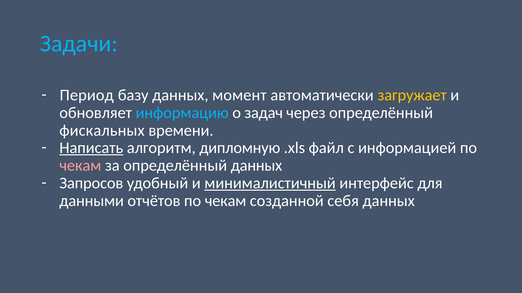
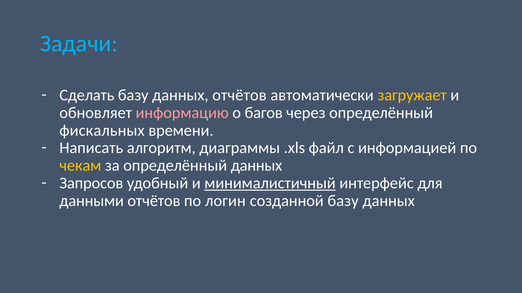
Период: Период -> Сделать
данных момент: момент -> отчётов
информацию colour: light blue -> pink
задач: задач -> багов
Написать underline: present -> none
дипломную: дипломную -> диаграммы
чекам at (80, 166) colour: pink -> yellow
отчётов по чекам: чекам -> логин
созданной себя: себя -> базу
